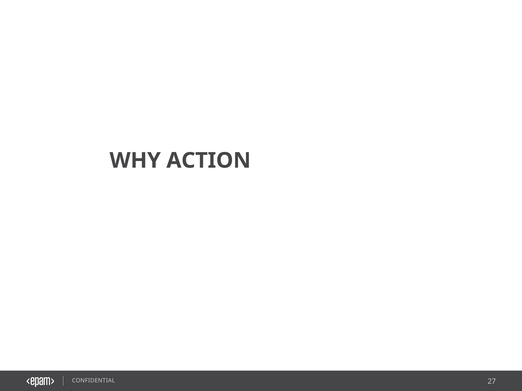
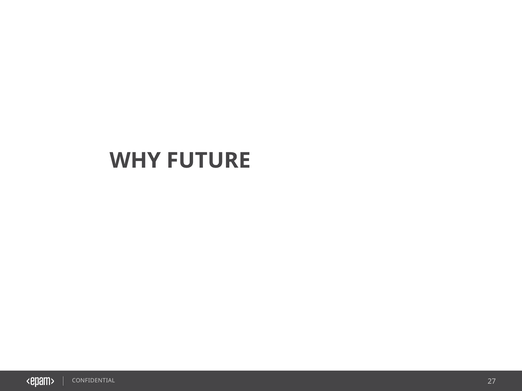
ACTION: ACTION -> FUTURE
